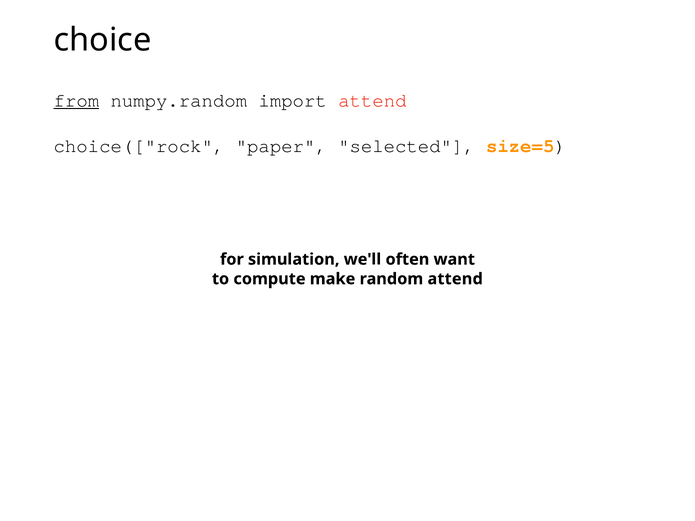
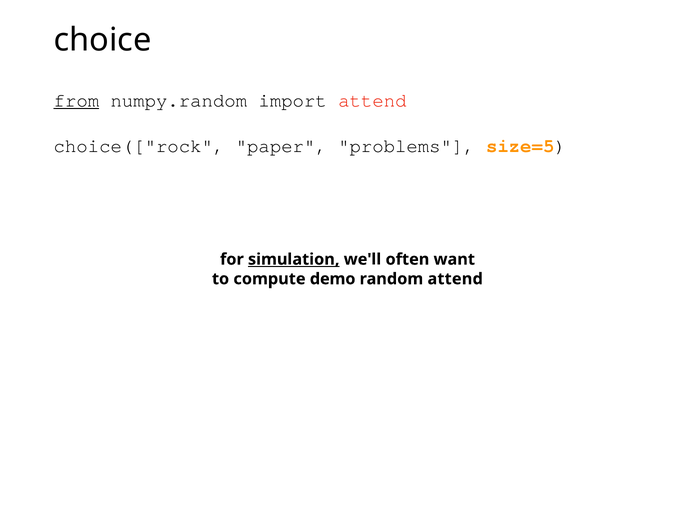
selected: selected -> problems
simulation underline: none -> present
make: make -> demo
